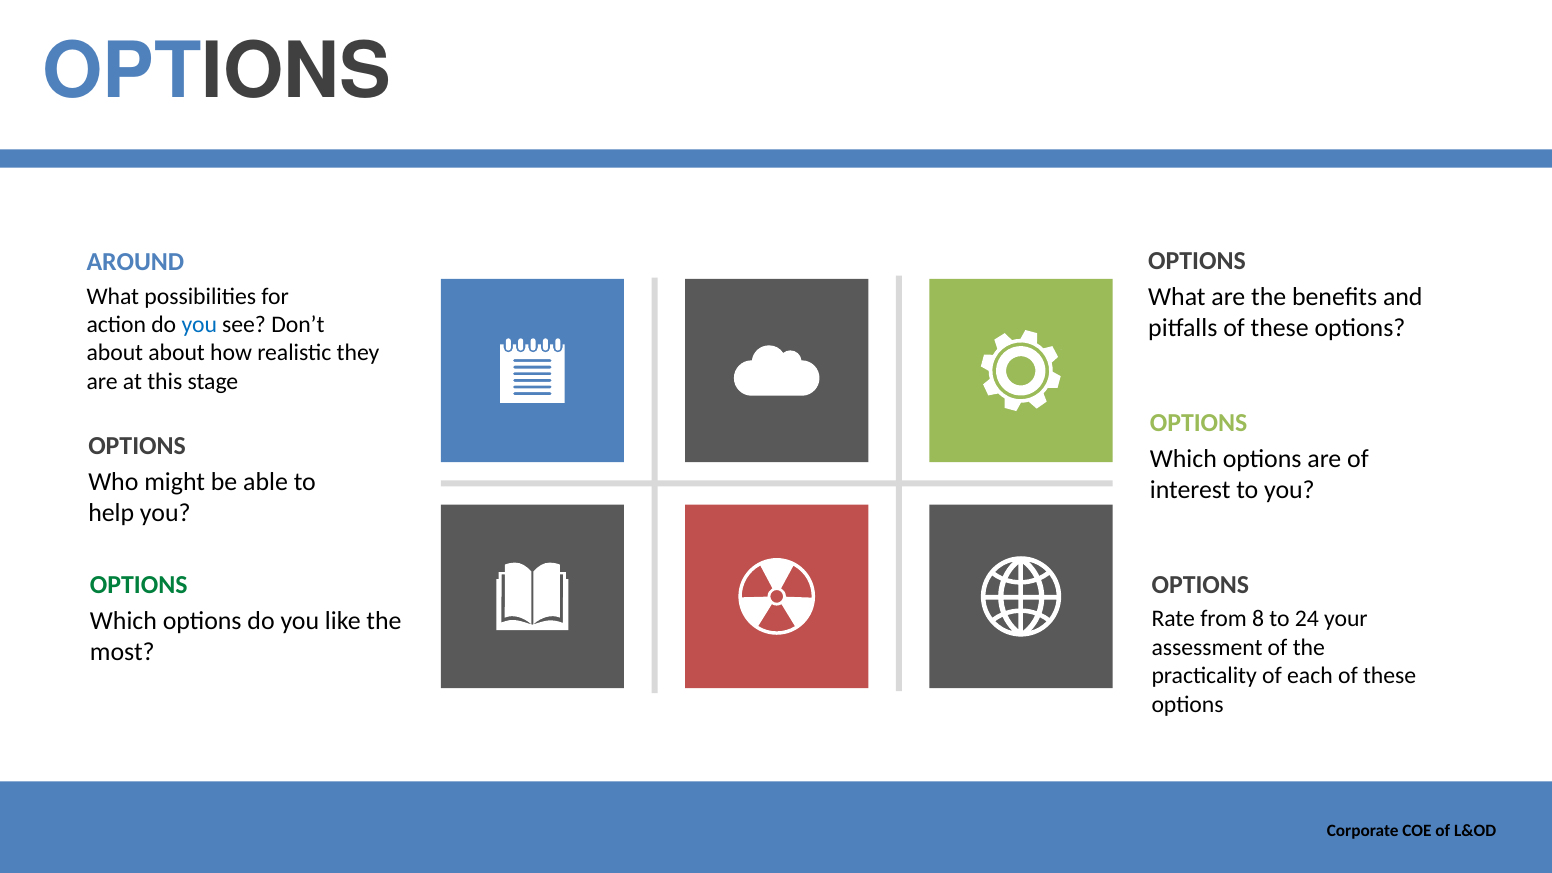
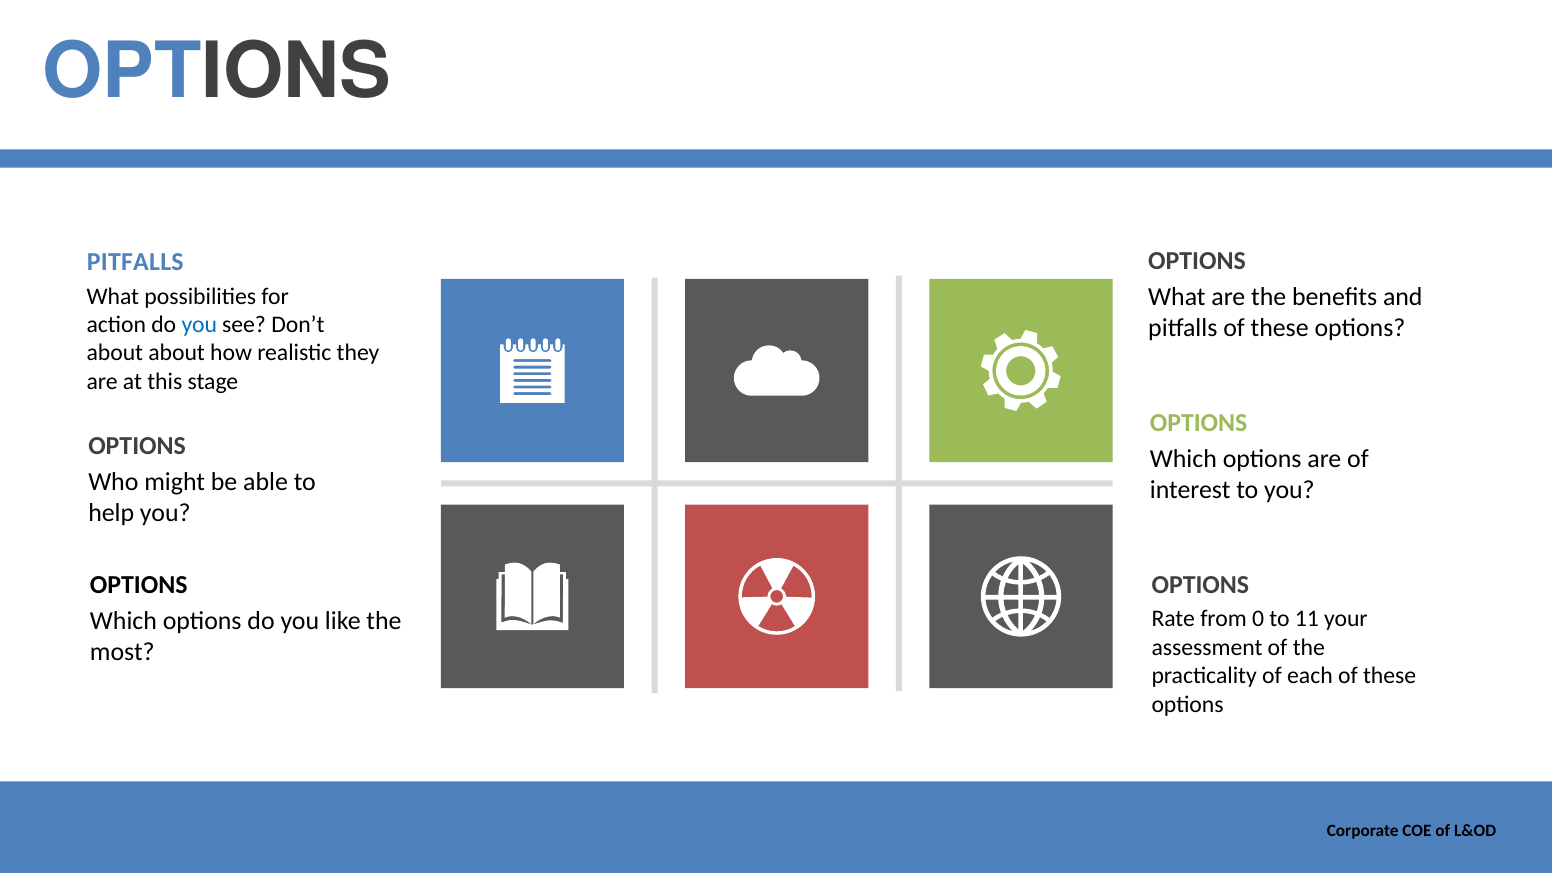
AROUND at (135, 262): AROUND -> PITFALLS
OPTIONS at (139, 585) colour: green -> black
8: 8 -> 0
24: 24 -> 11
